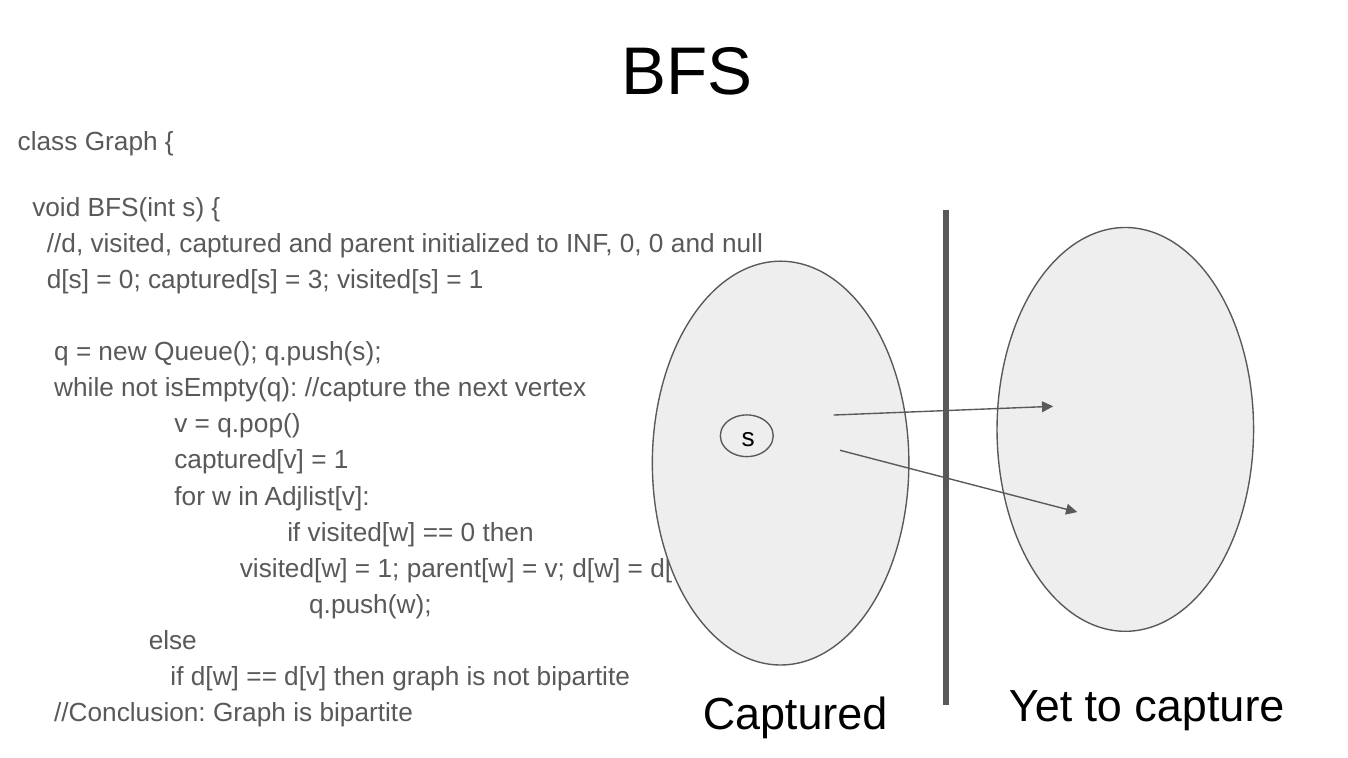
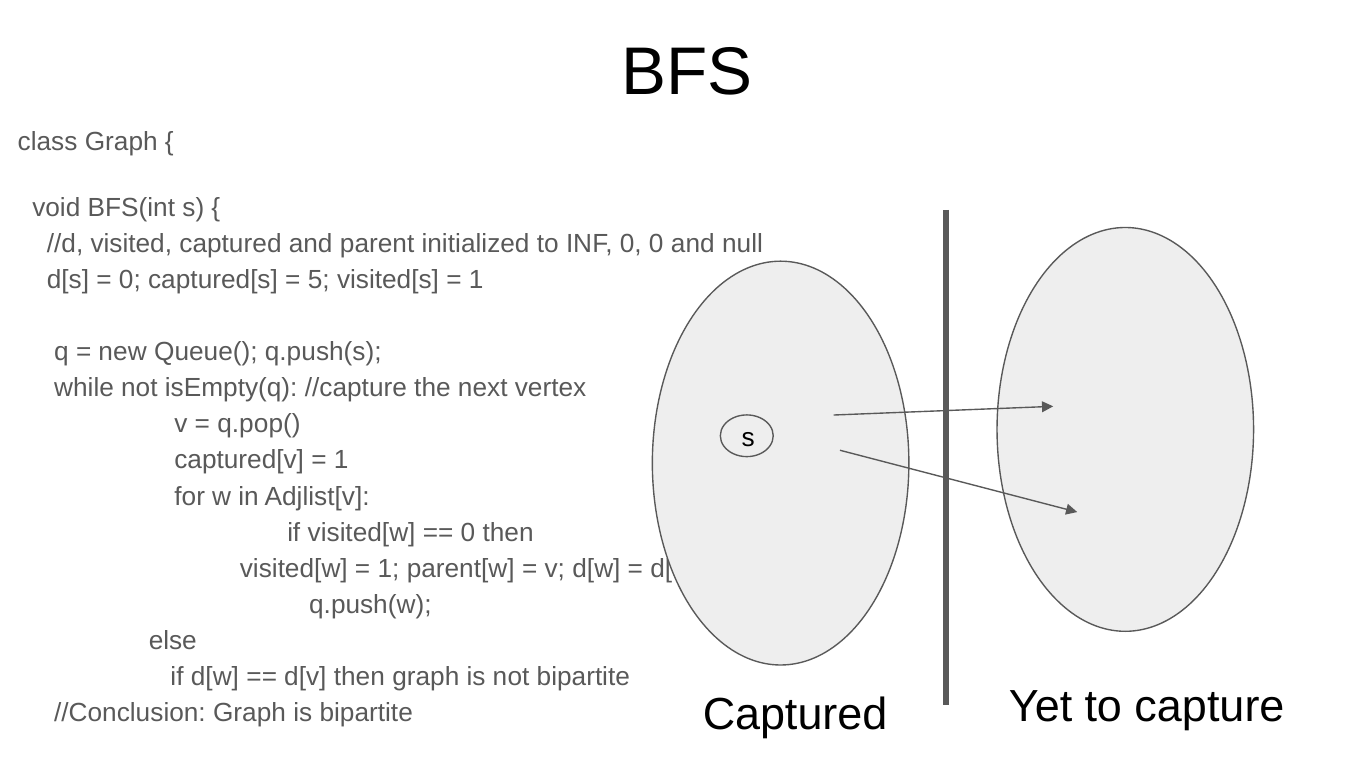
3: 3 -> 5
